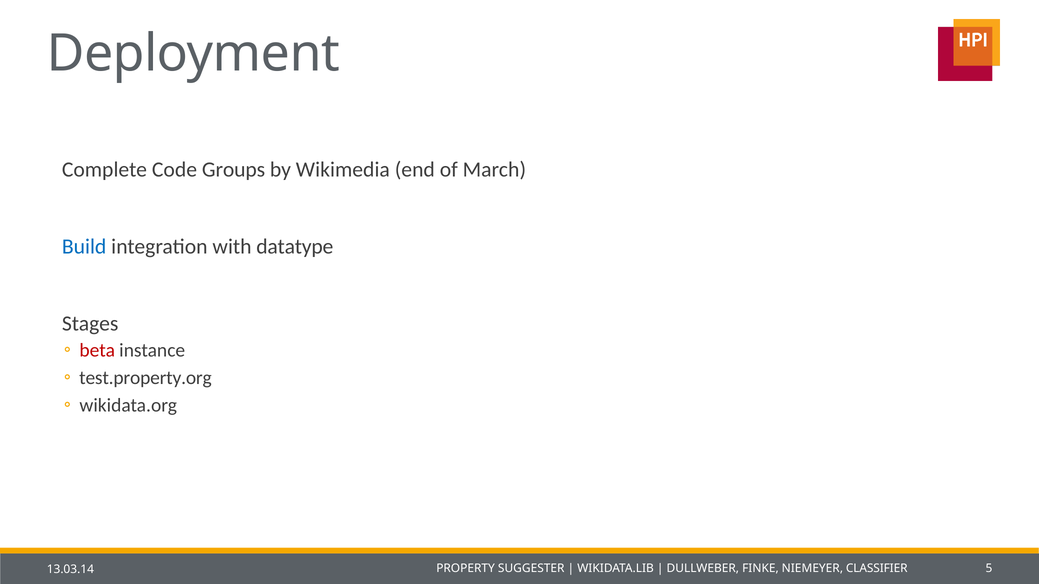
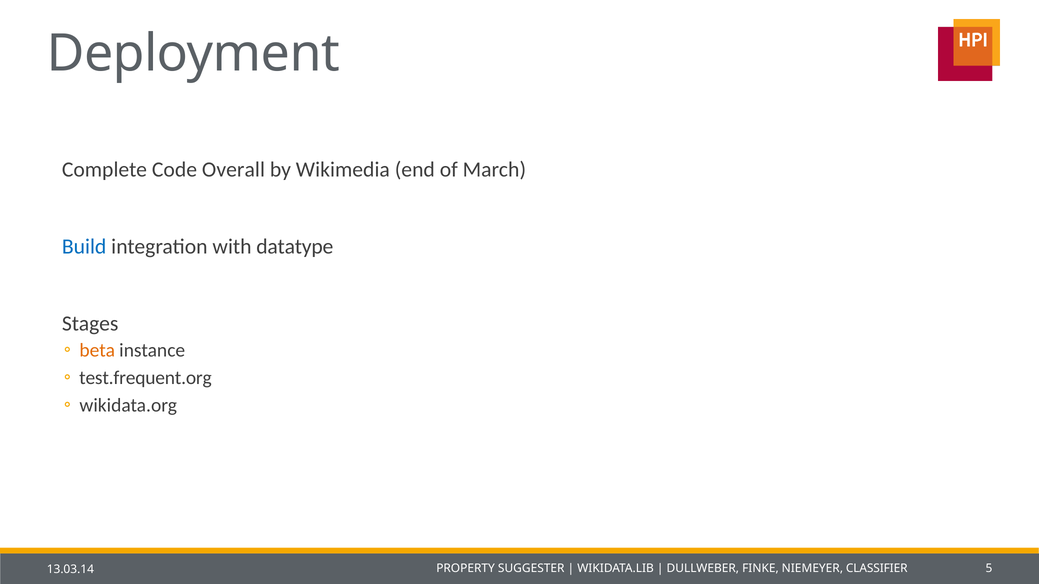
Groups: Groups -> Overall
beta colour: red -> orange
test.property.org: test.property.org -> test.frequent.org
